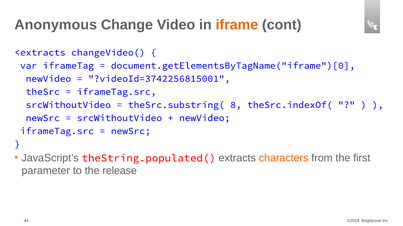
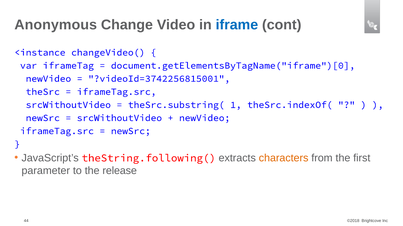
iframe colour: orange -> blue
<extracts: <extracts -> <instance
8: 8 -> 1
theString.populated(: theString.populated( -> theString.following(
